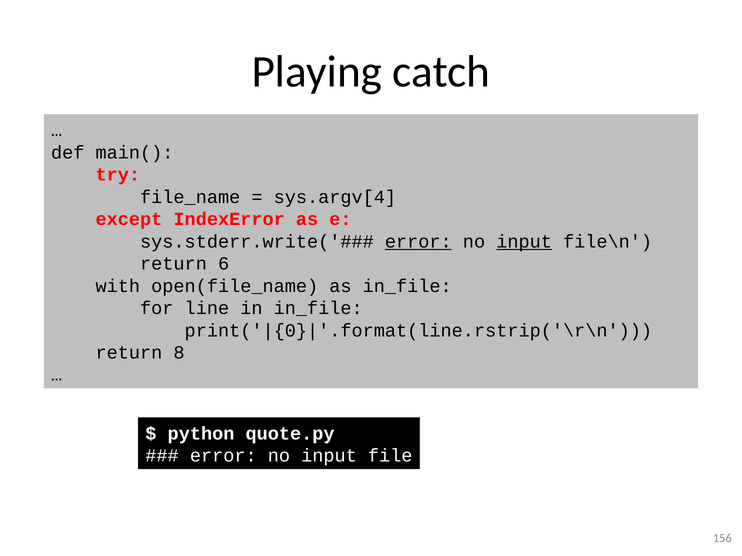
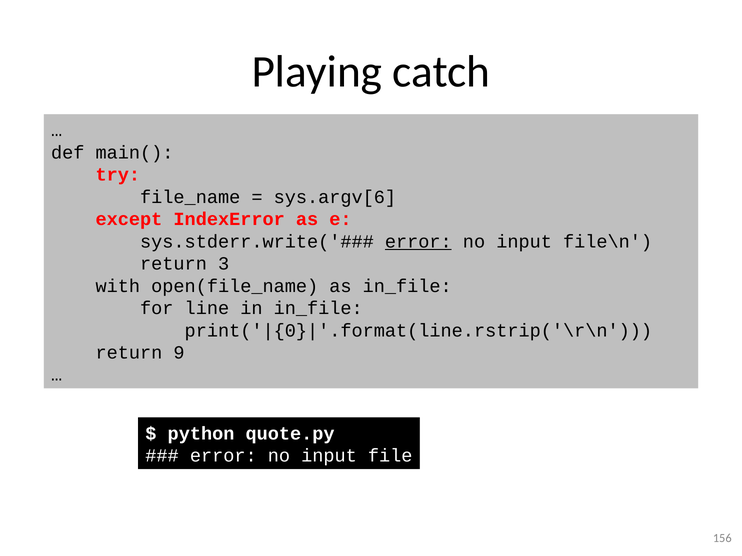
sys.argv[4: sys.argv[4 -> sys.argv[6
input at (524, 242) underline: present -> none
6: 6 -> 3
8: 8 -> 9
